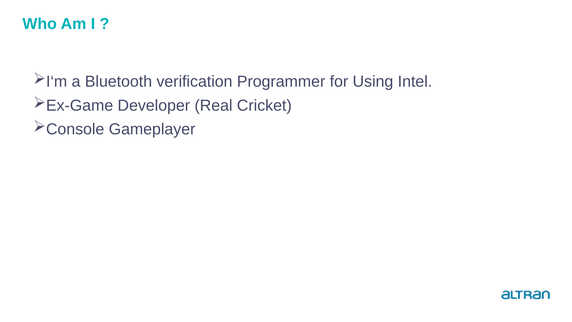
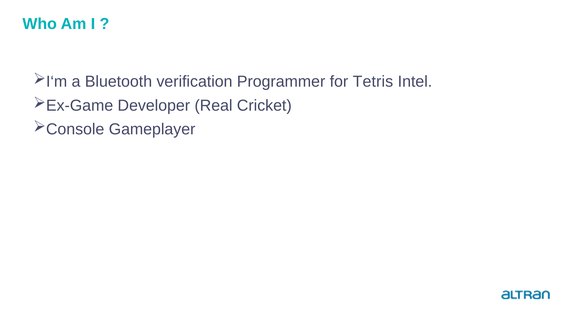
Using: Using -> Tetris
